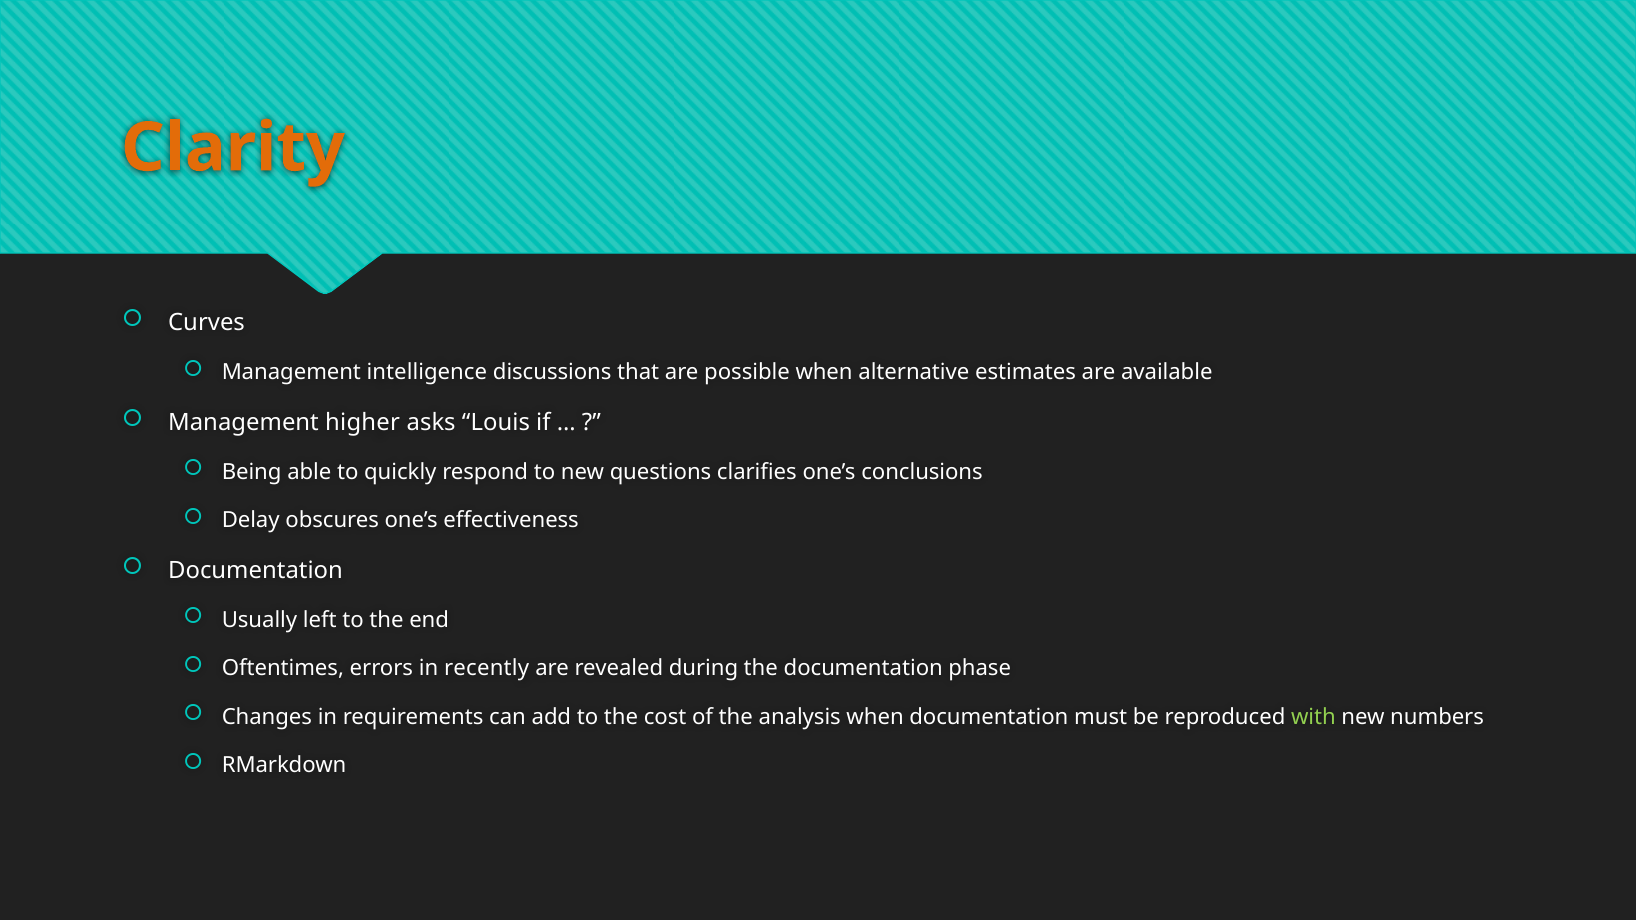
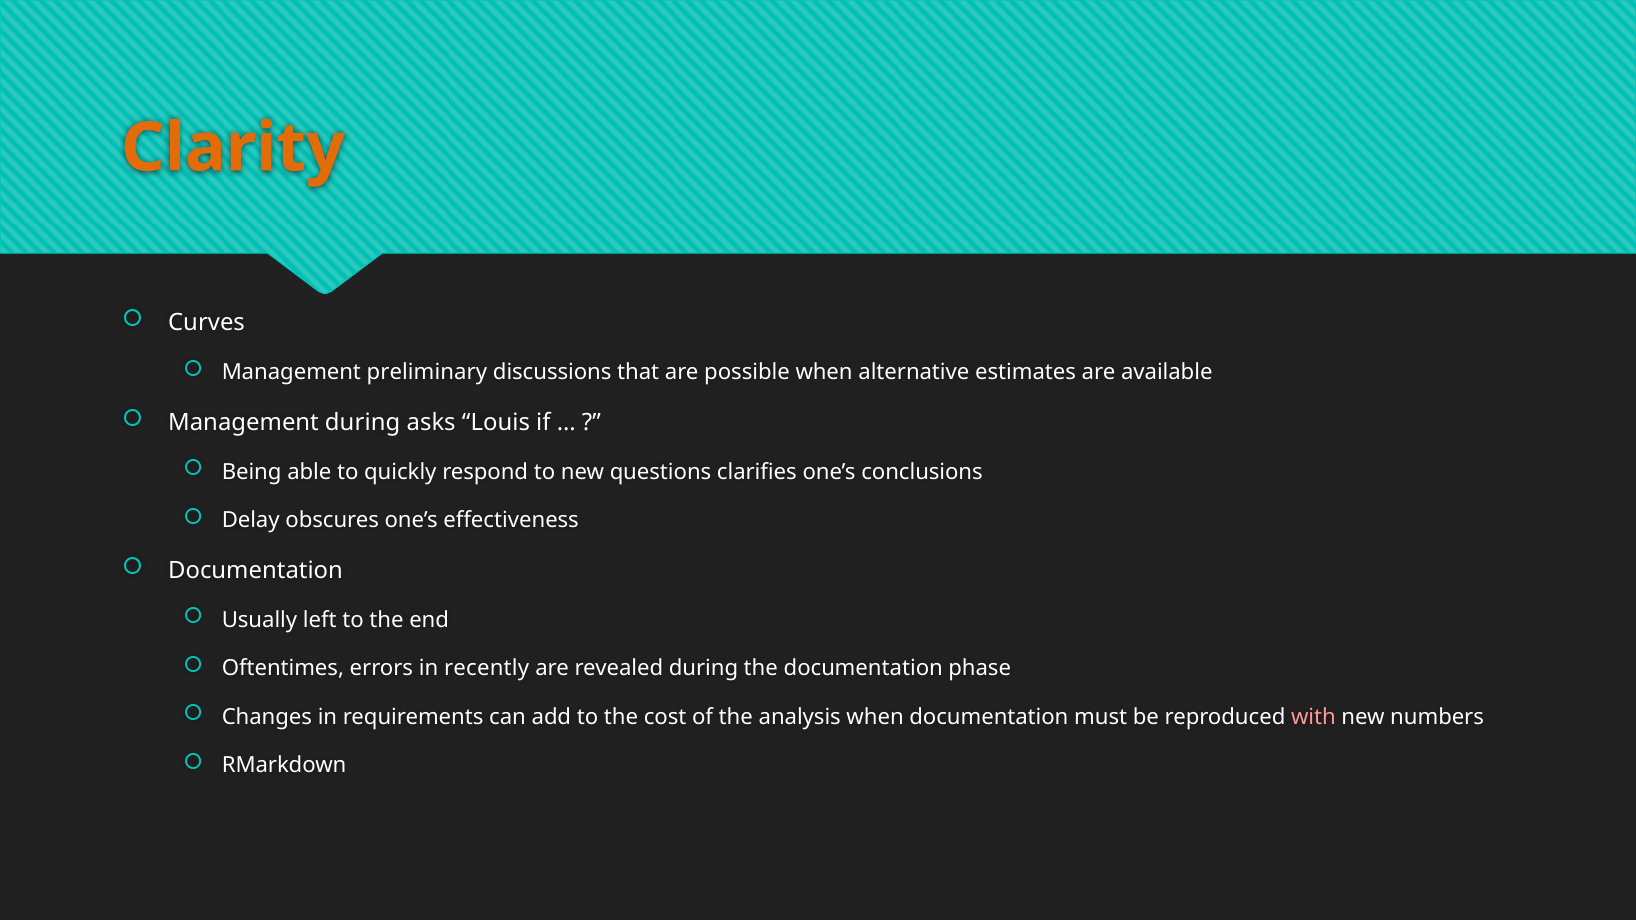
intelligence: intelligence -> preliminary
Management higher: higher -> during
with colour: light green -> pink
